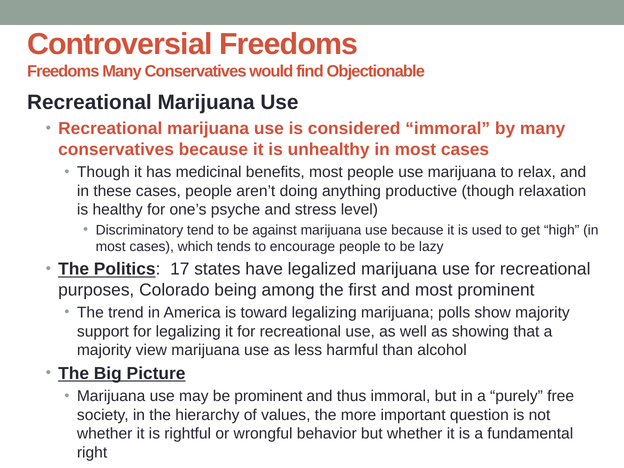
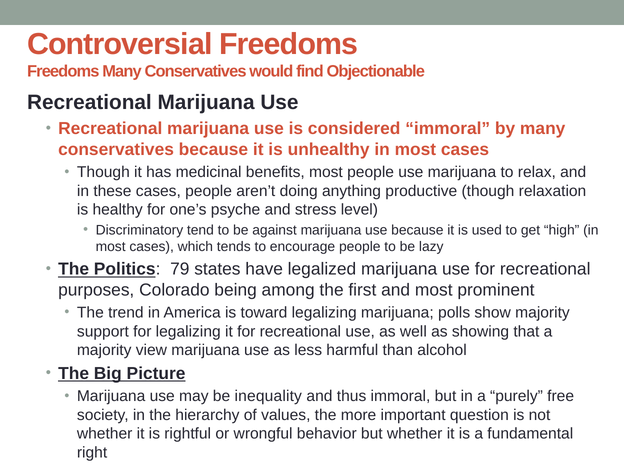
17: 17 -> 79
be prominent: prominent -> inequality
